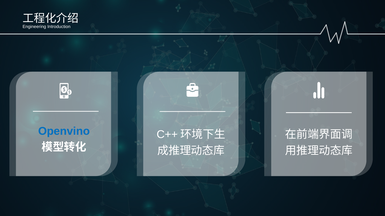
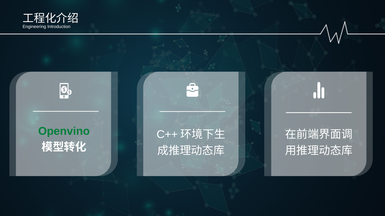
Openvino colour: blue -> green
